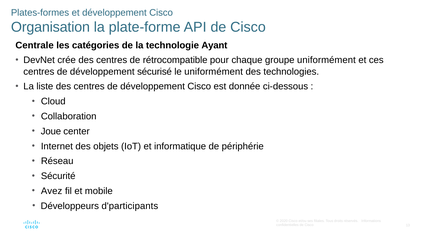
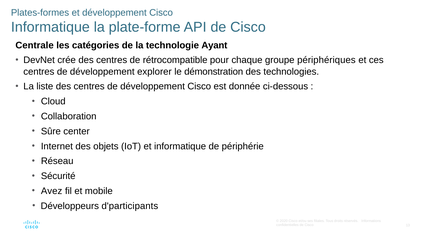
Organisation at (50, 27): Organisation -> Informatique
groupe uniformément: uniformément -> périphériques
sécurisé: sécurisé -> explorer
le uniformément: uniformément -> démonstration
Joue: Joue -> Sûre
